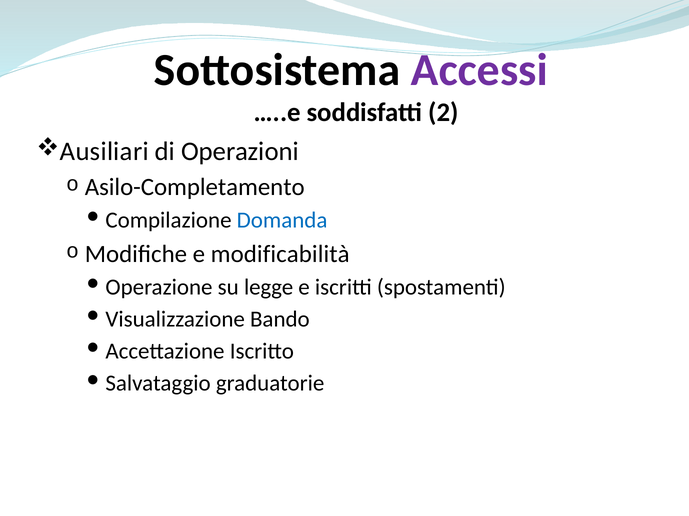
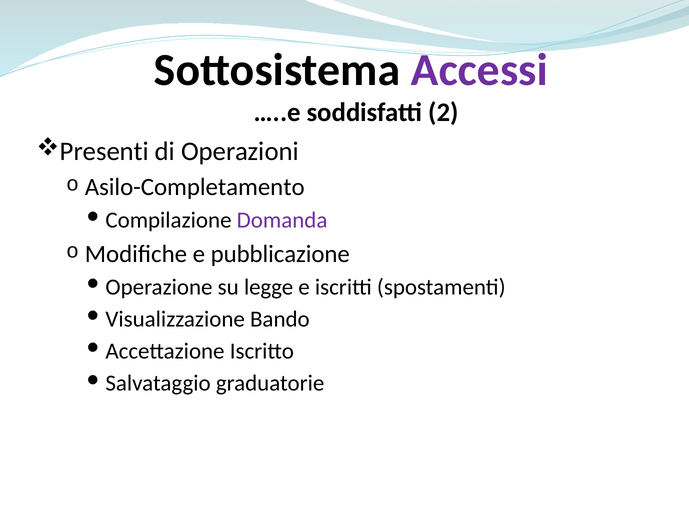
Ausiliari: Ausiliari -> Presenti
Domanda colour: blue -> purple
modificabilità: modificabilità -> pubblicazione
